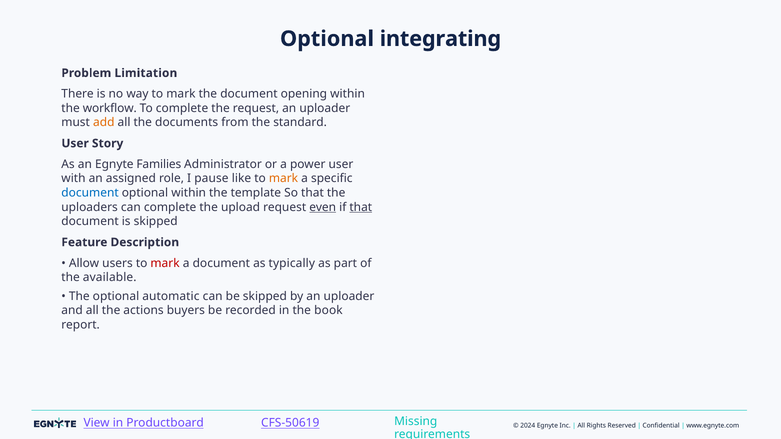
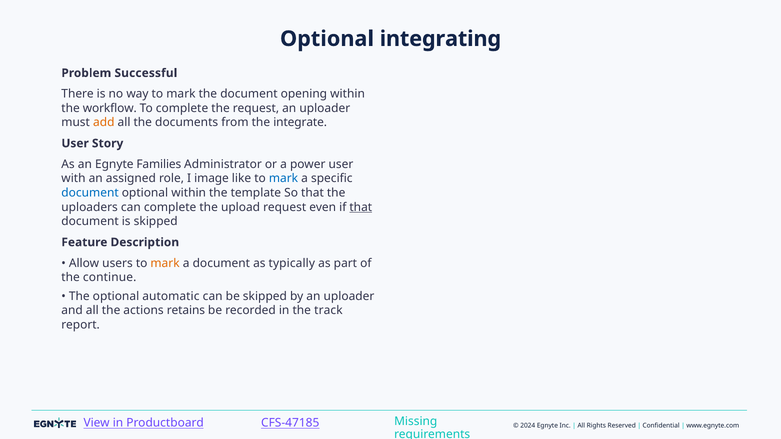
Limitation: Limitation -> Successful
standard: standard -> integrate
pause: pause -> image
mark at (284, 179) colour: orange -> blue
even underline: present -> none
mark at (165, 263) colour: red -> orange
available: available -> continue
buyers: buyers -> retains
book: book -> track
CFS-50619: CFS-50619 -> CFS-47185
